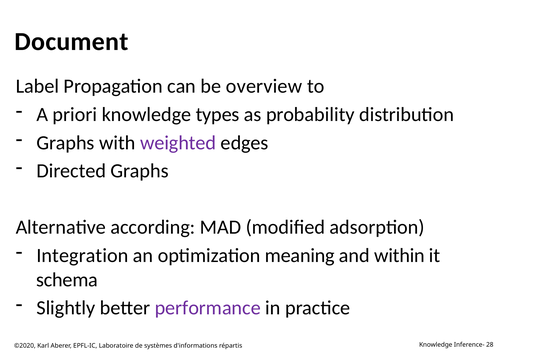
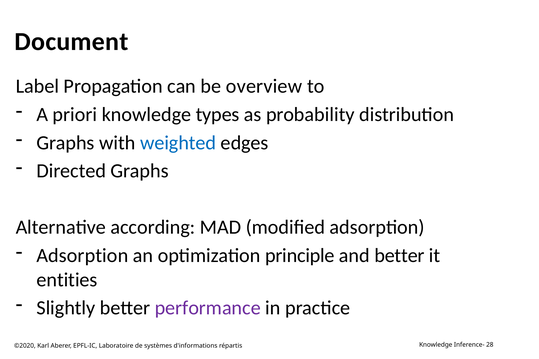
weighted colour: purple -> blue
Integration at (82, 256): Integration -> Adsorption
meaning: meaning -> principle
and within: within -> better
schema: schema -> entities
